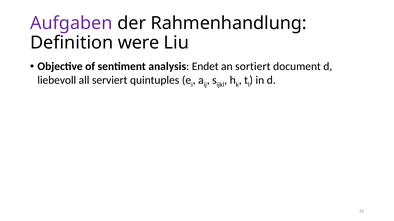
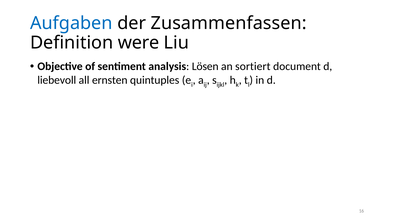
Aufgaben colour: purple -> blue
Rahmenhandlung: Rahmenhandlung -> Zusammenfassen
Endet: Endet -> Lösen
serviert: serviert -> ernsten
